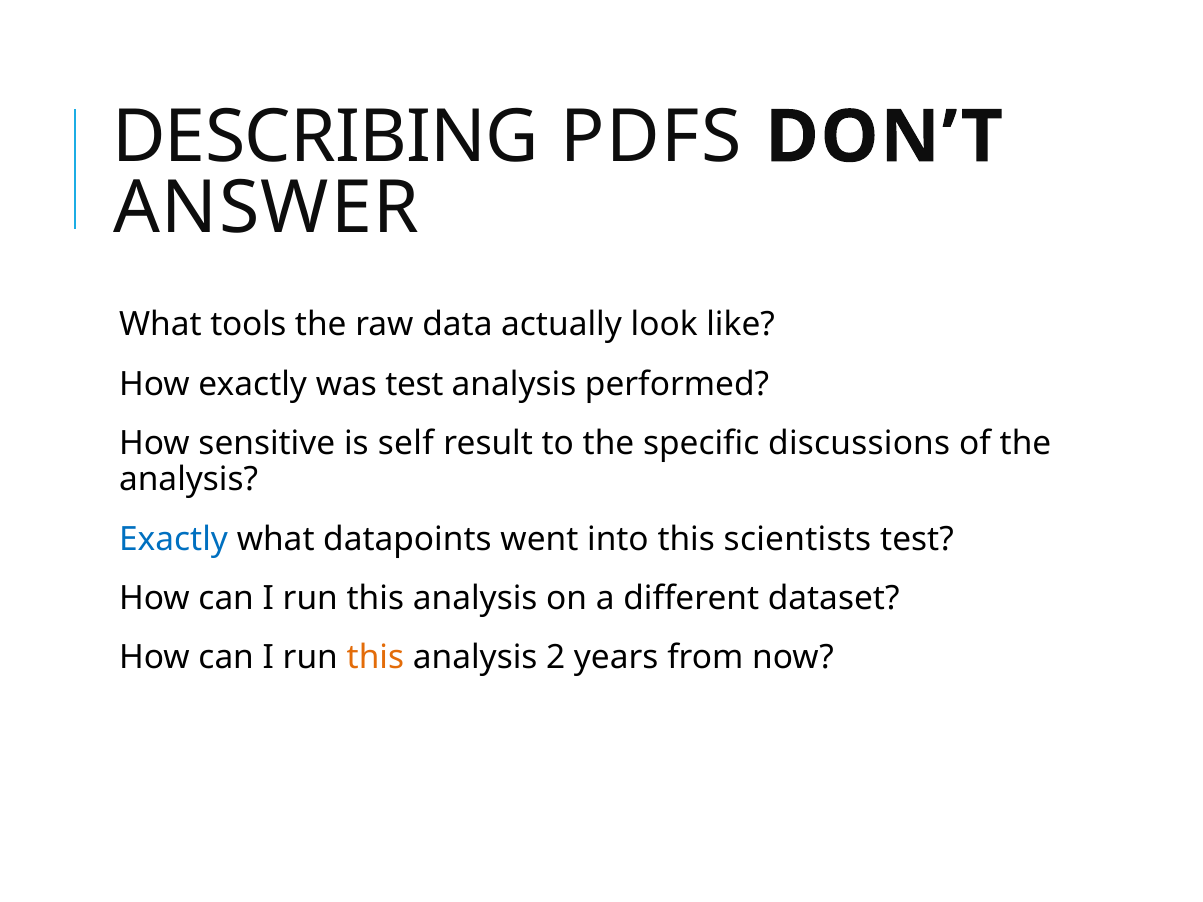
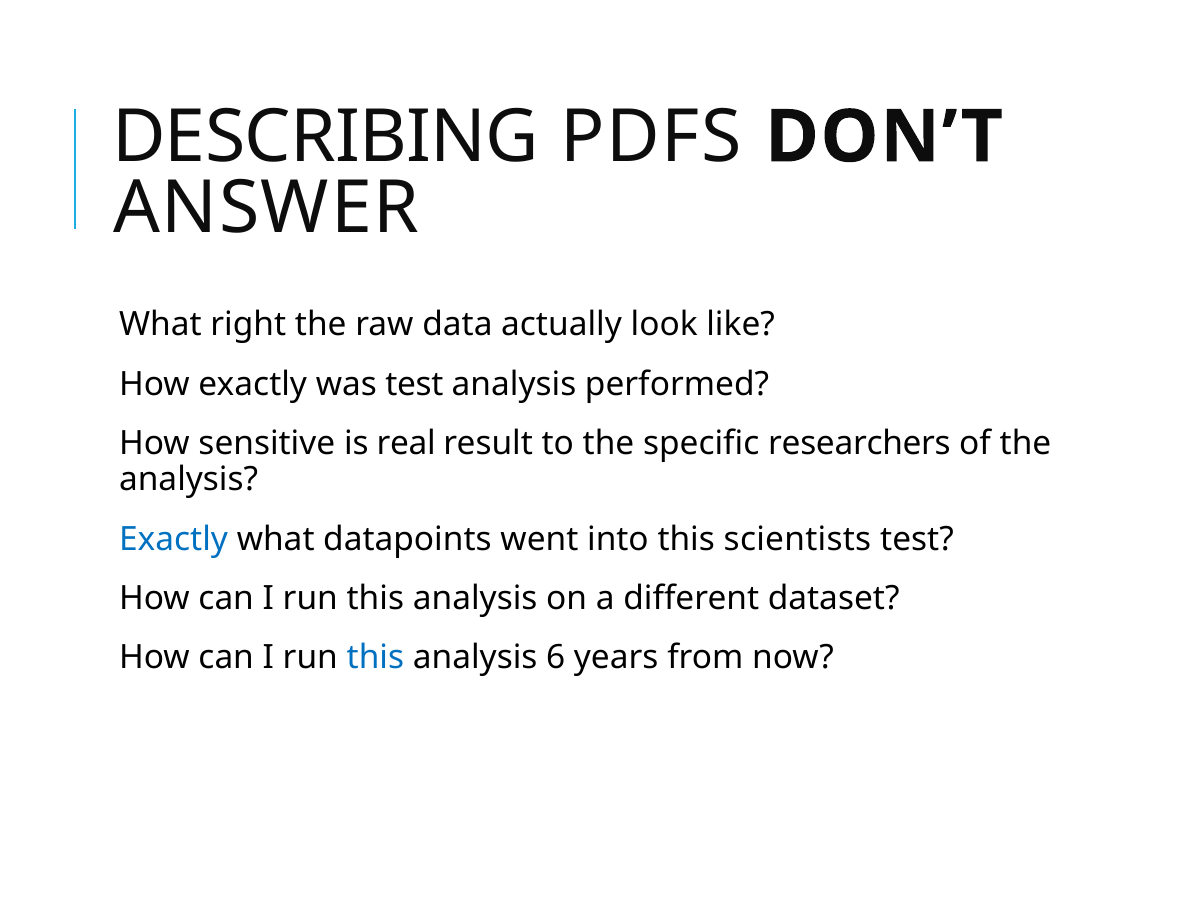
tools: tools -> right
self: self -> real
discussions: discussions -> researchers
this at (375, 658) colour: orange -> blue
2: 2 -> 6
